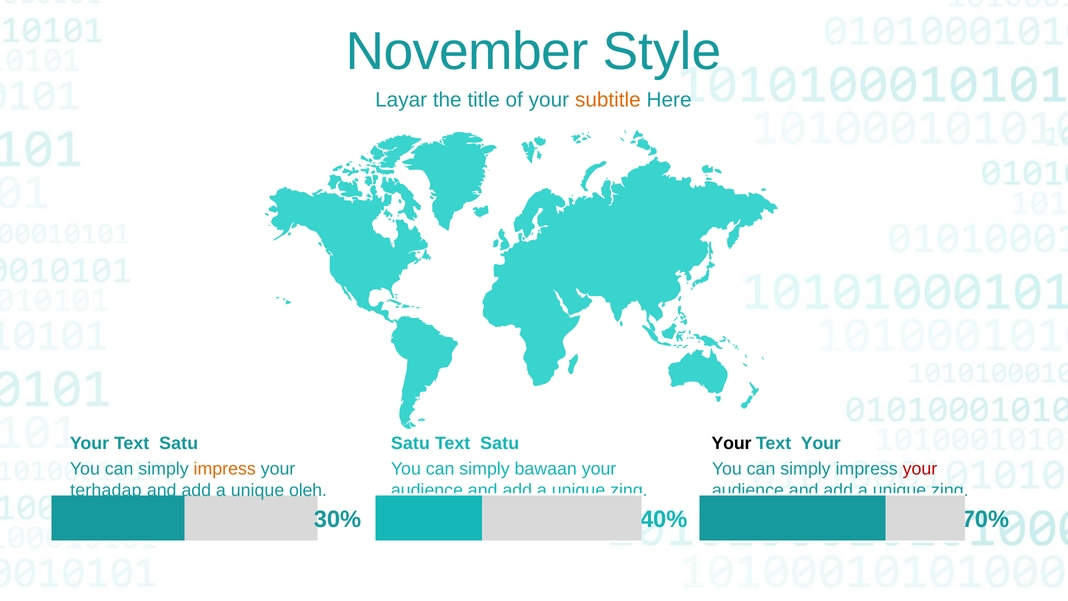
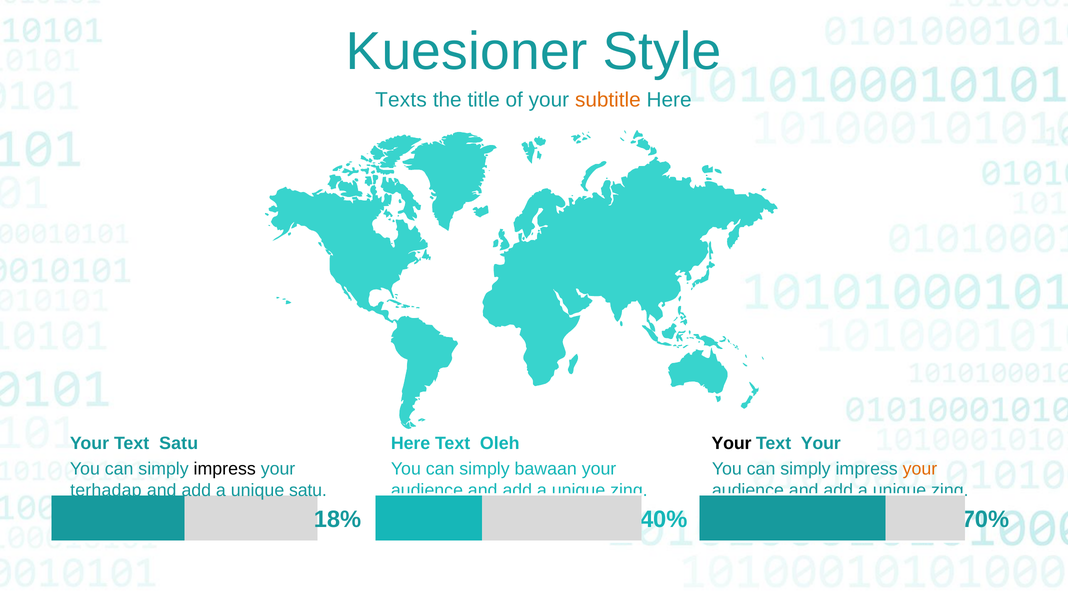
November: November -> Kuesioner
Layar: Layar -> Texts
Satu at (410, 443): Satu -> Here
Satu at (500, 443): Satu -> Oleh
impress at (225, 469) colour: orange -> black
your at (920, 469) colour: red -> orange
unique oleh: oleh -> satu
30%: 30% -> 18%
